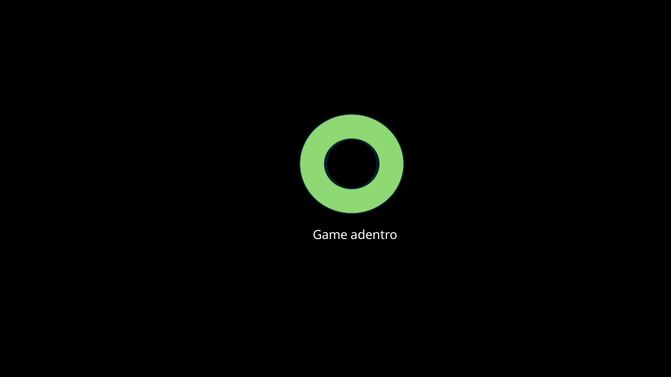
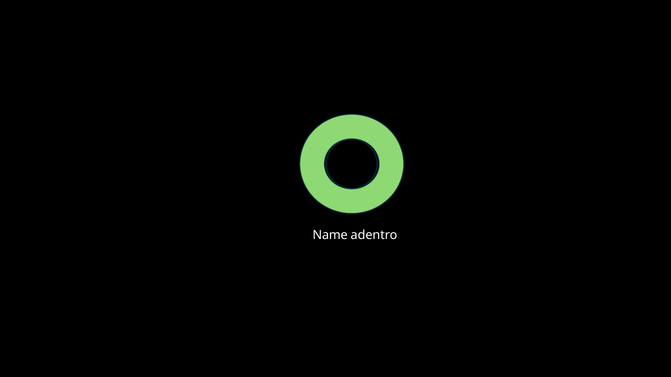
Game: Game -> Name
